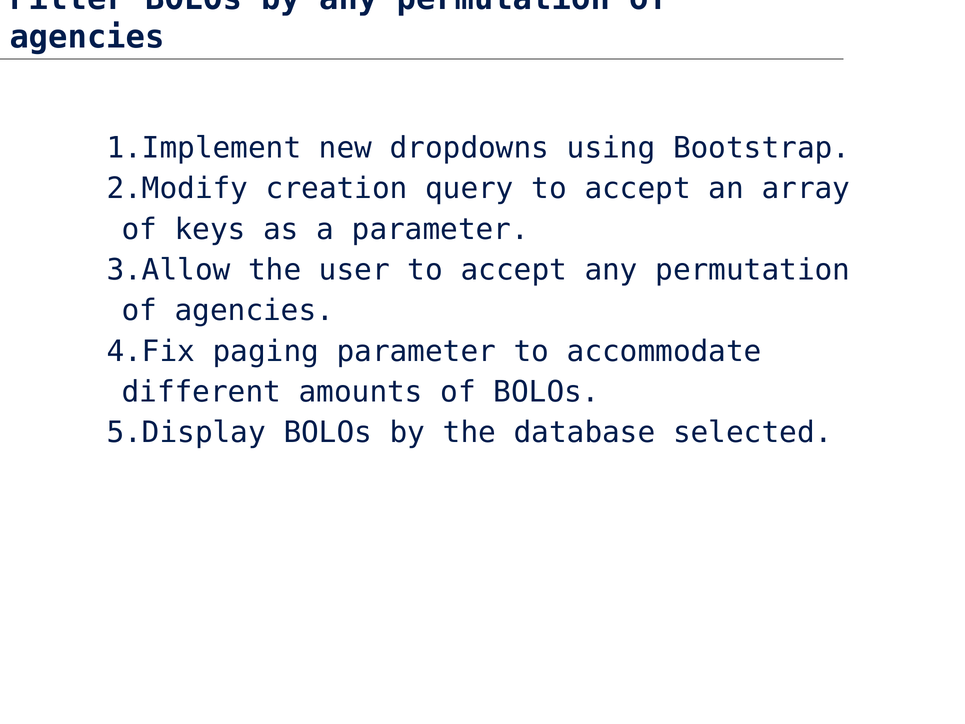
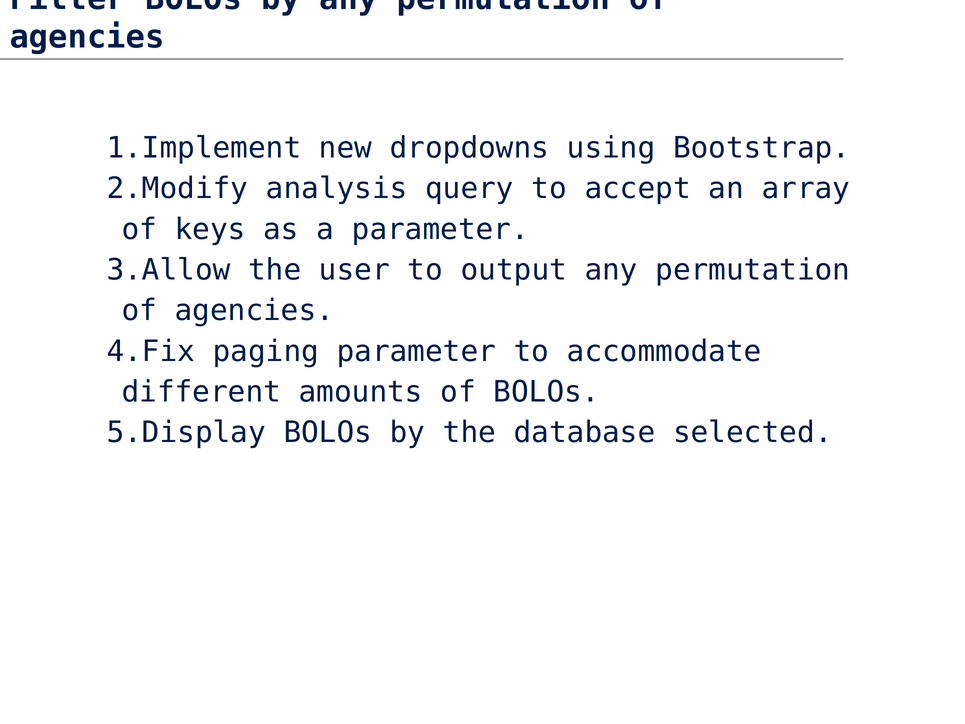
creation: creation -> analysis
user to accept: accept -> output
